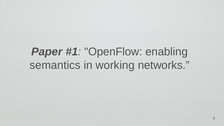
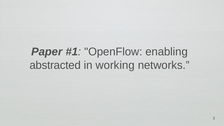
semantics: semantics -> abstracted
